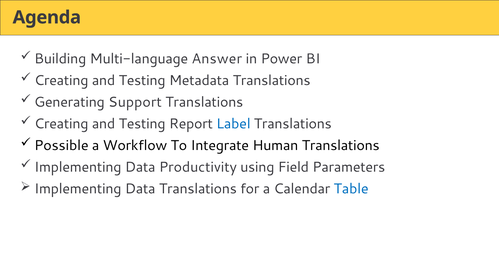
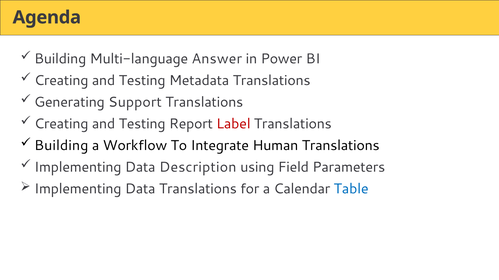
Label colour: blue -> red
Possible at (61, 146): Possible -> Building
Productivity: Productivity -> Description
